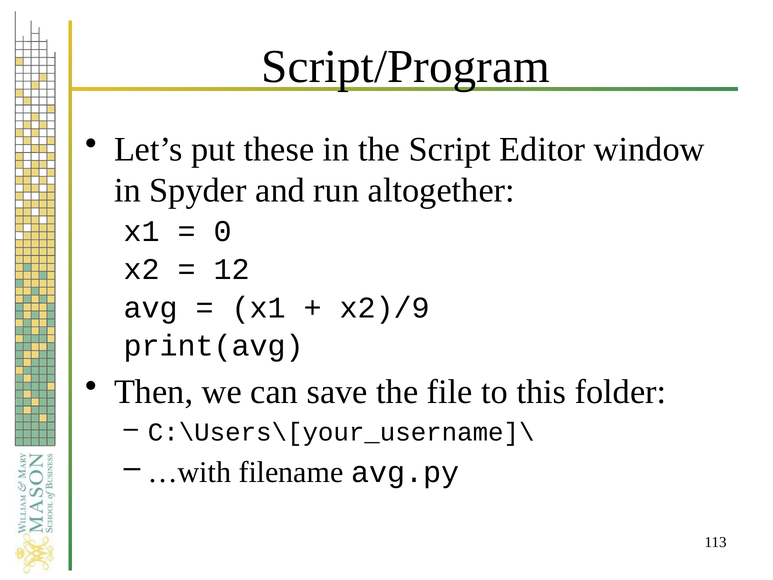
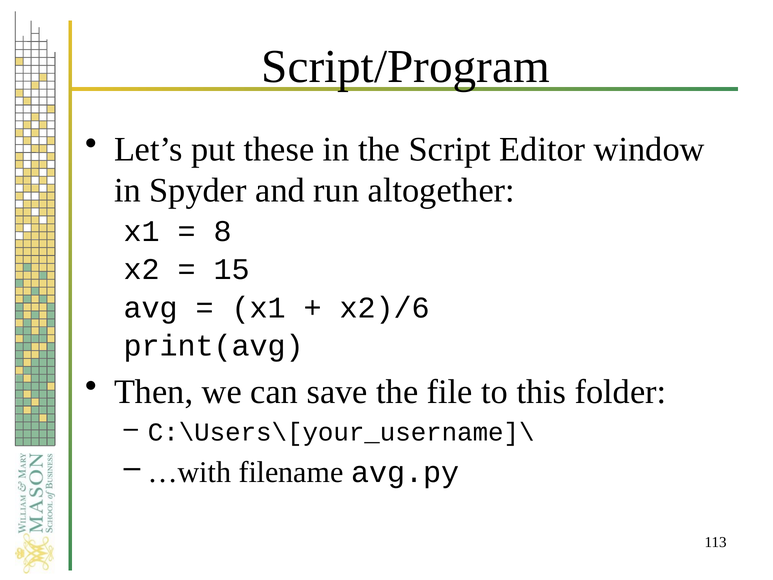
0: 0 -> 8
12: 12 -> 15
x2)/9: x2)/9 -> x2)/6
